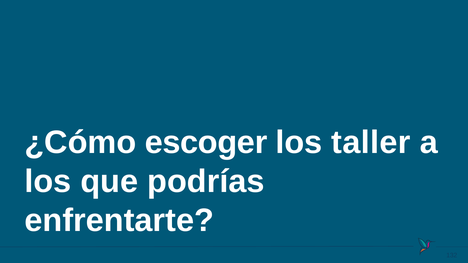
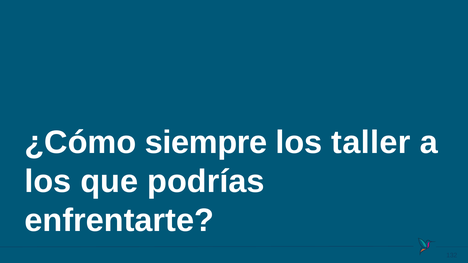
escoger: escoger -> siempre
